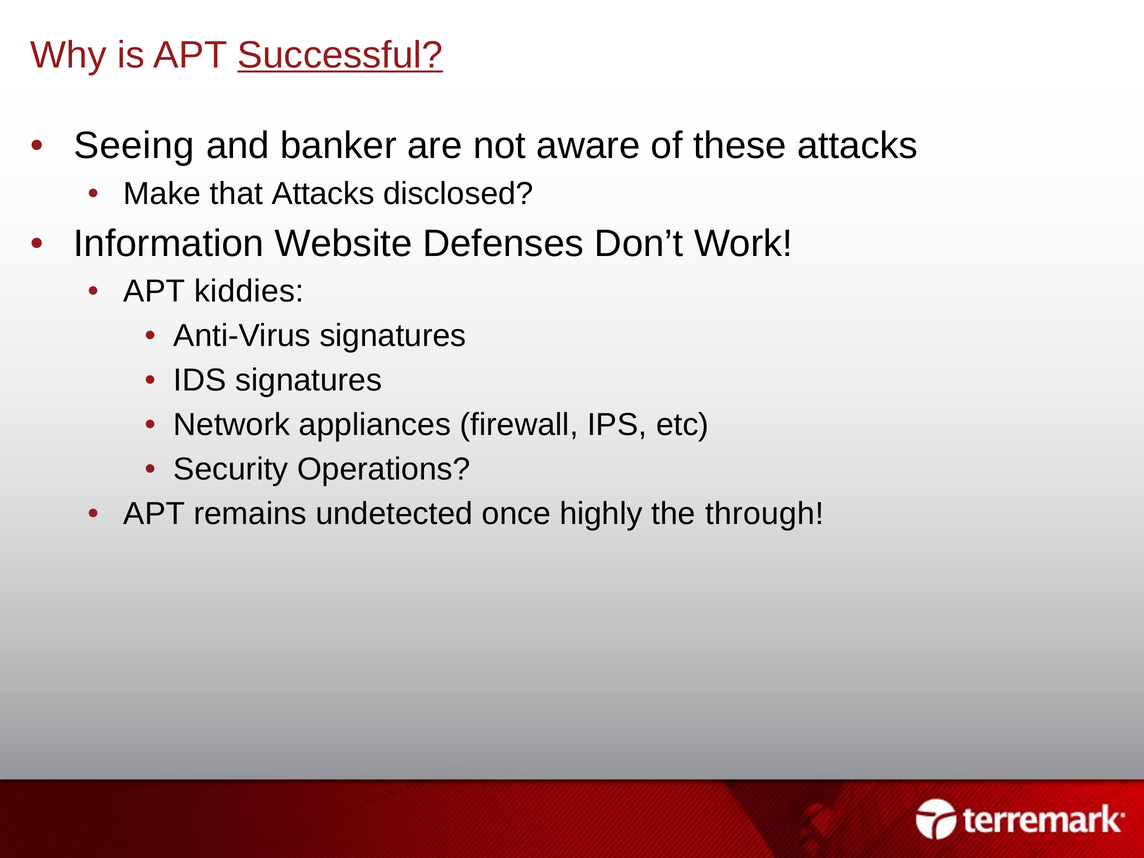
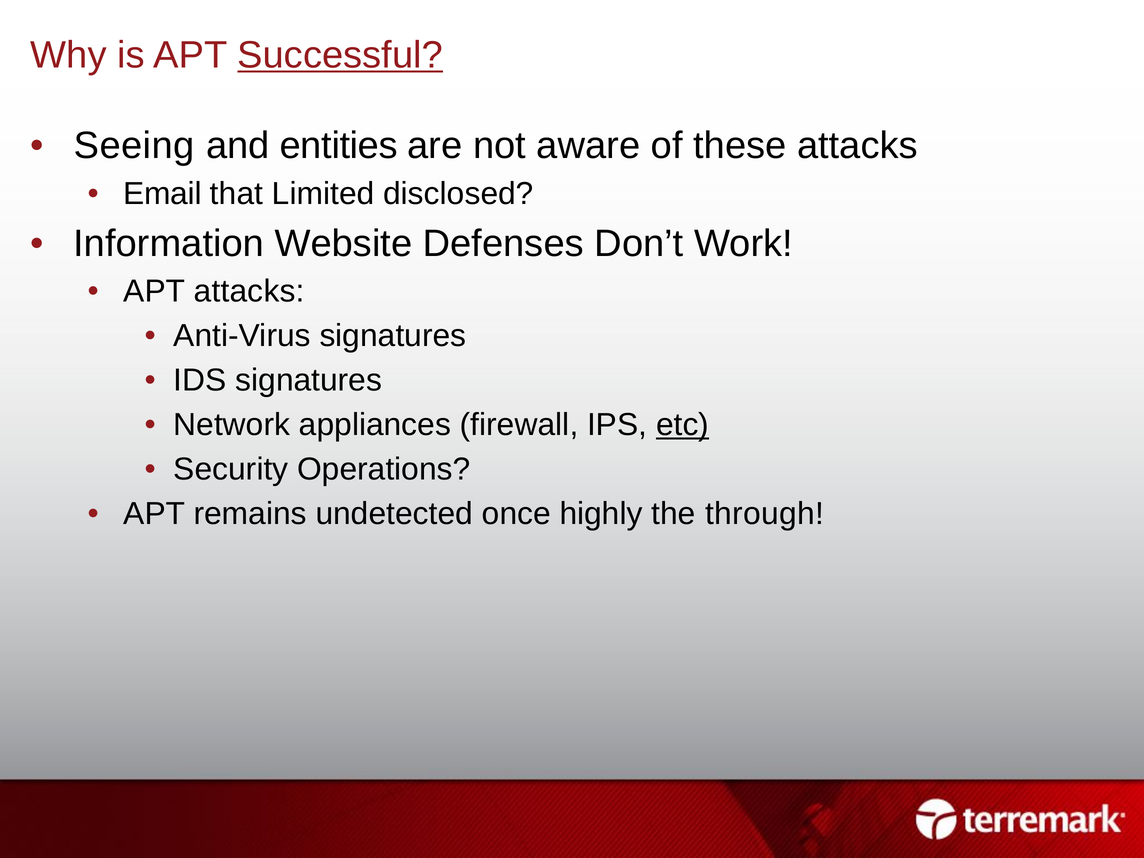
banker: banker -> entities
Make: Make -> Email
that Attacks: Attacks -> Limited
APT kiddies: kiddies -> attacks
etc underline: none -> present
